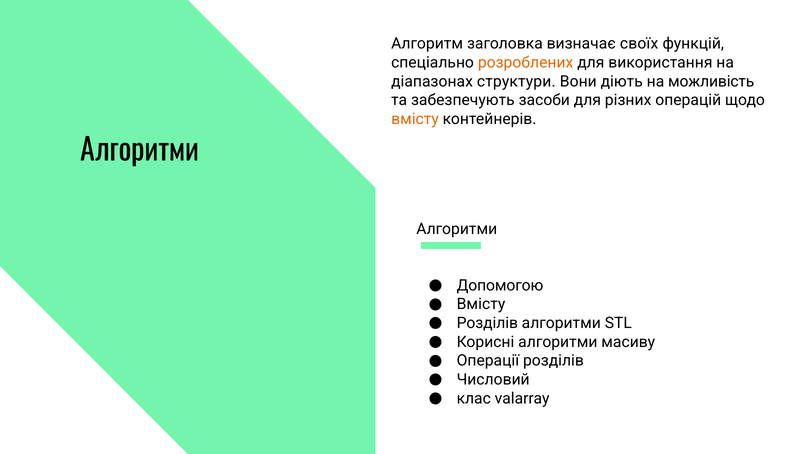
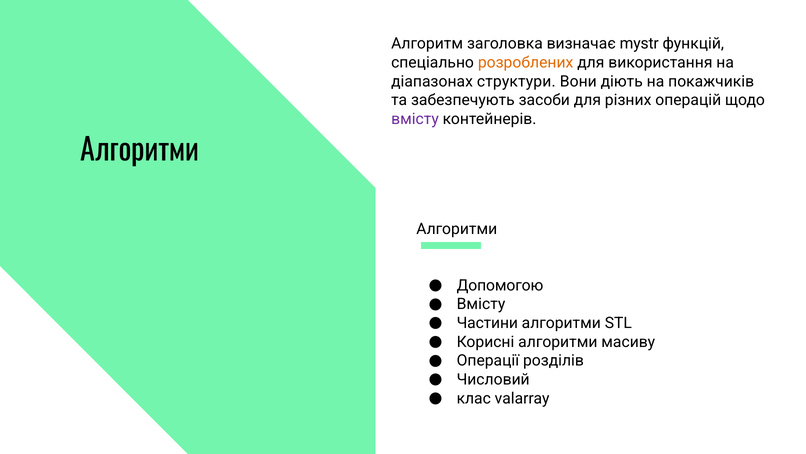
своїх: своїх -> mystr
можливість: можливість -> покажчиків
вмісту at (415, 119) colour: orange -> purple
Розділів at (487, 323): Розділів -> Частини
